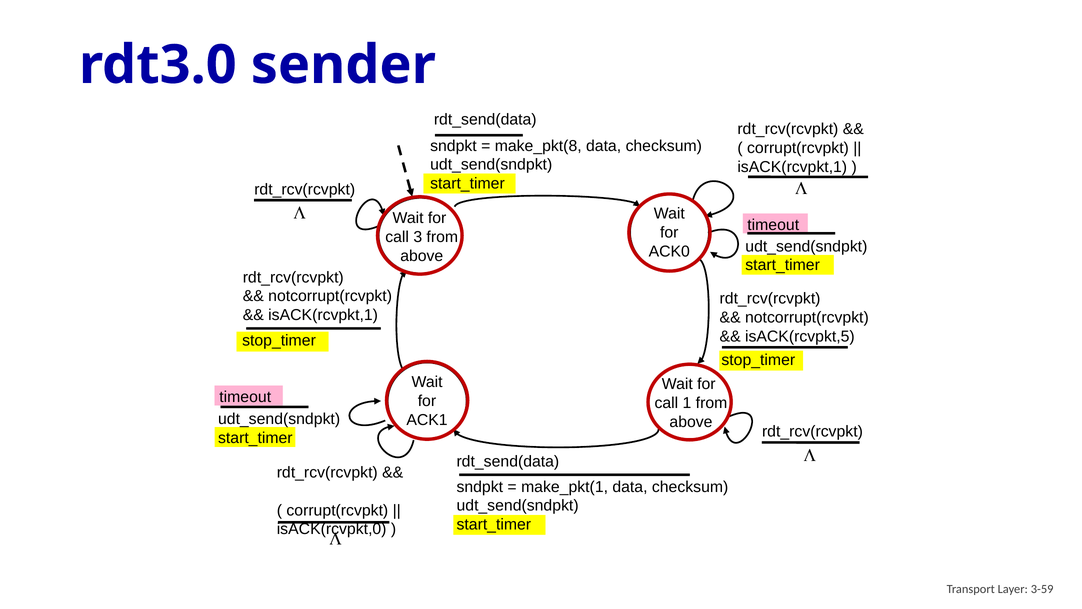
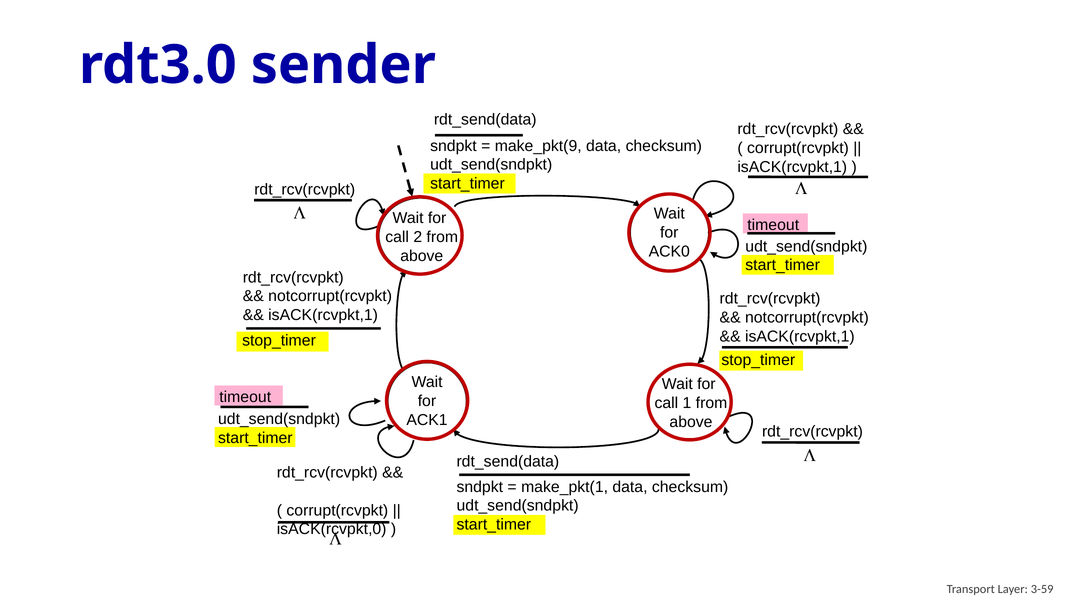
make_pkt(8: make_pkt(8 -> make_pkt(9
3: 3 -> 2
isACK(rcvpkt,5 at (800, 336): isACK(rcvpkt,5 -> isACK(rcvpkt,1
